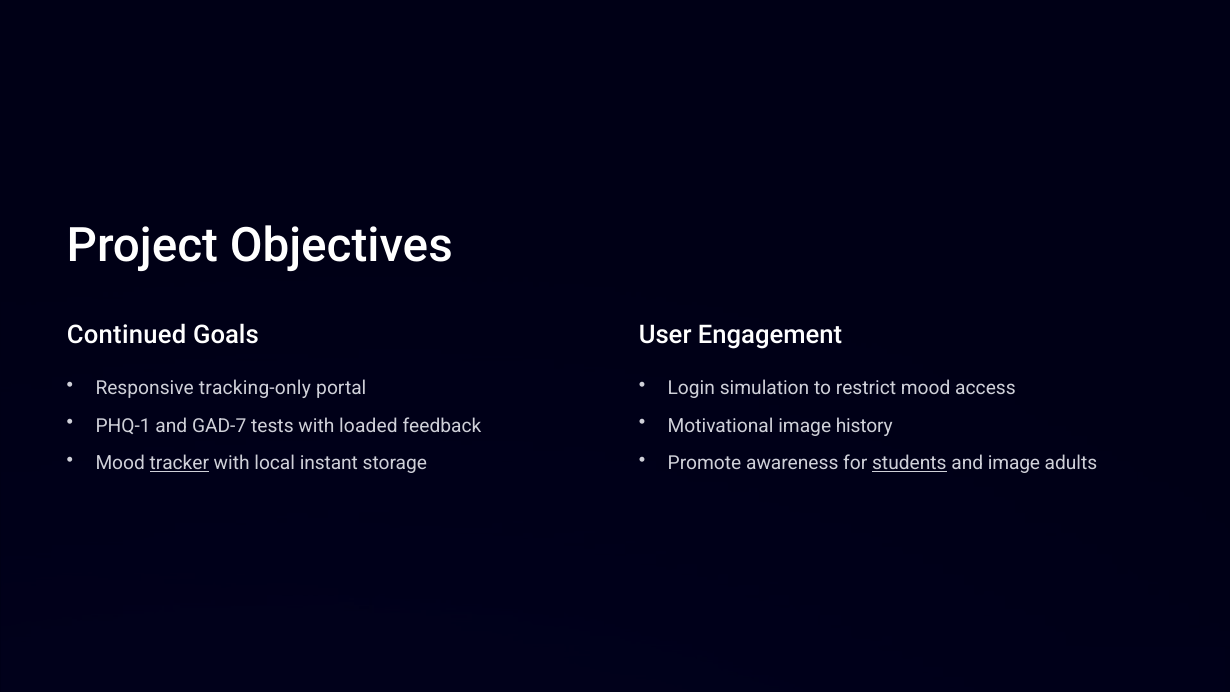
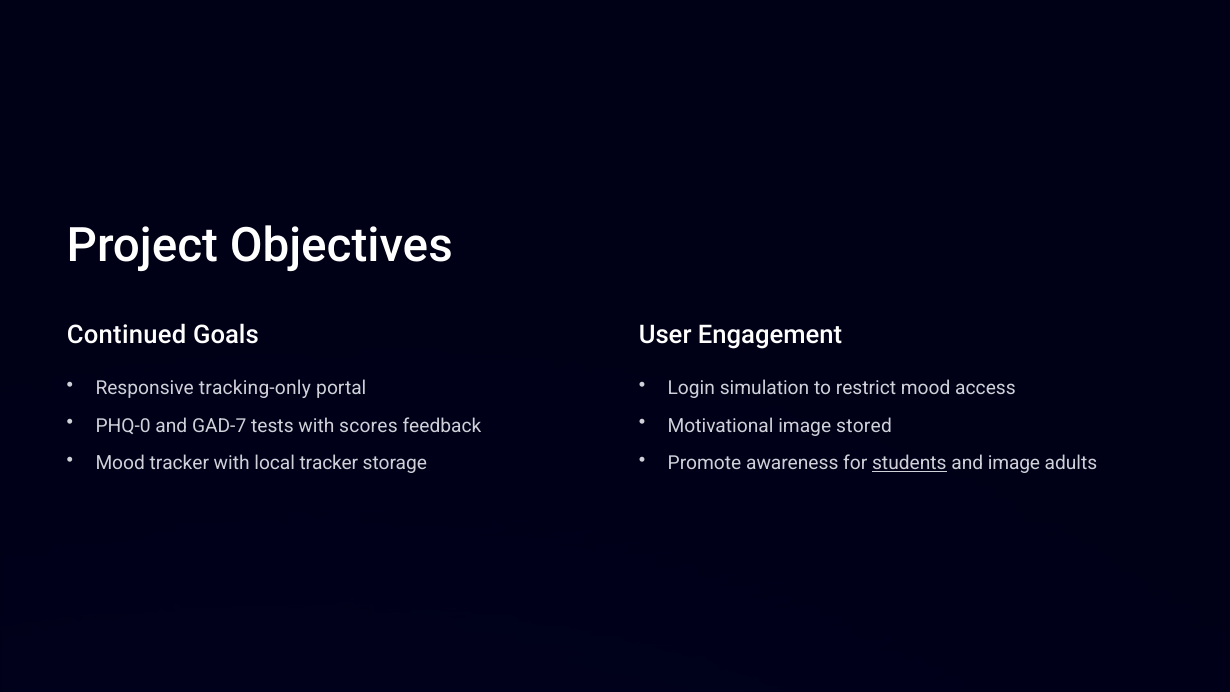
PHQ-1: PHQ-1 -> PHQ-0
loaded: loaded -> scores
history: history -> stored
tracker at (179, 463) underline: present -> none
local instant: instant -> tracker
